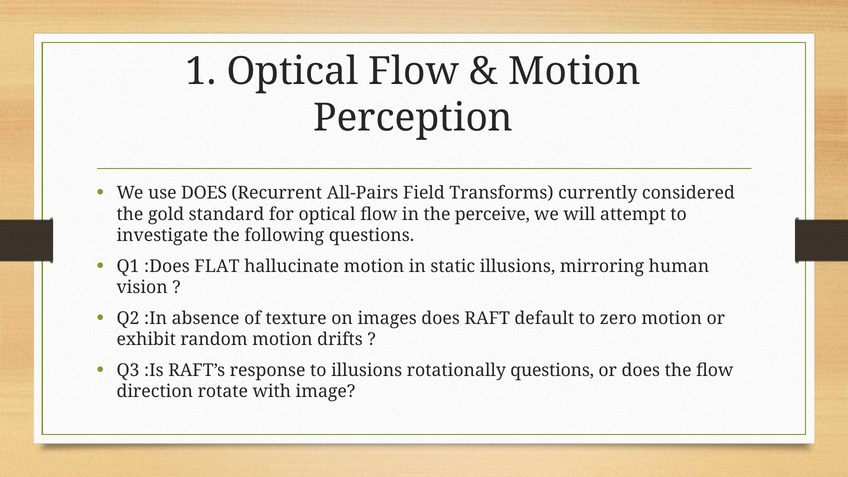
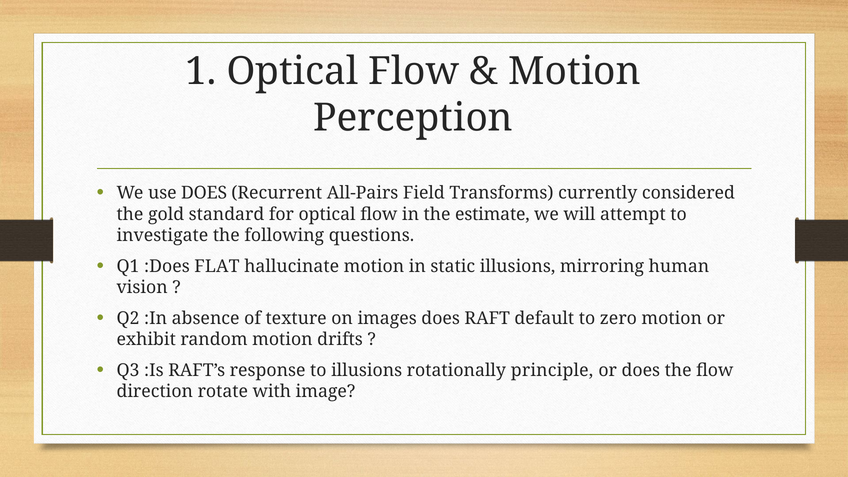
perceive: perceive -> estimate
rotationally questions: questions -> principle
